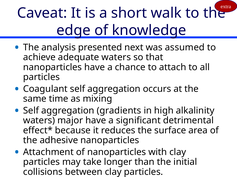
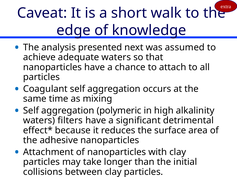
gradients: gradients -> polymeric
major: major -> filters
